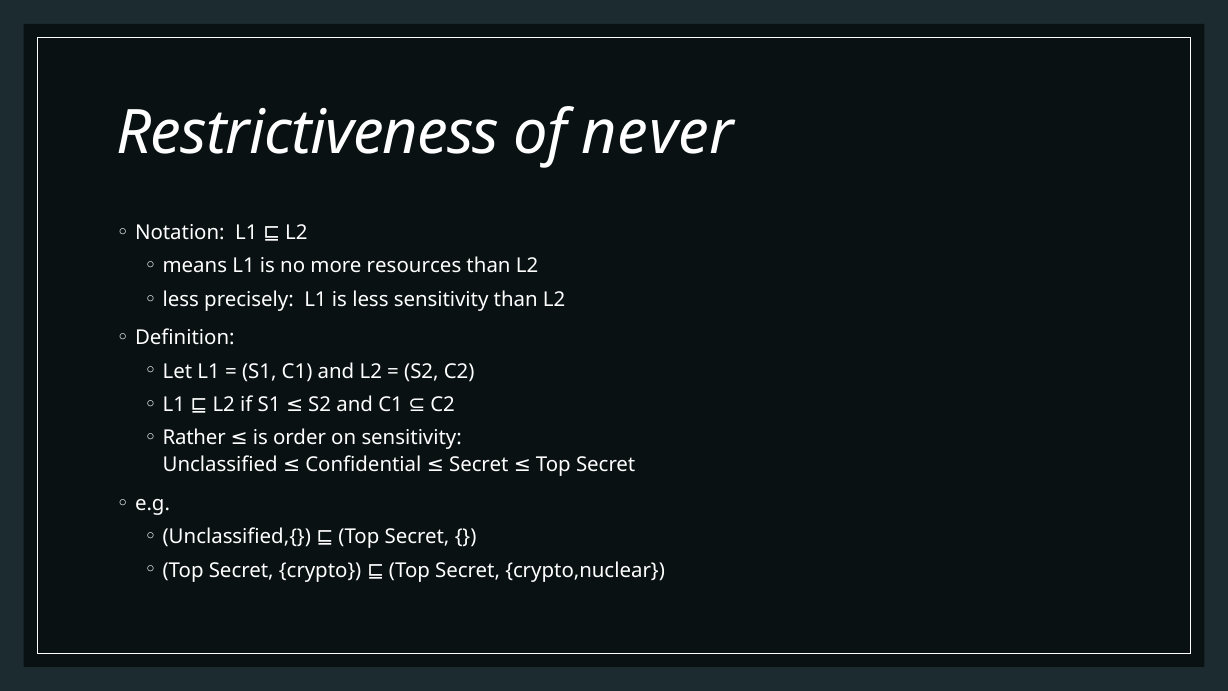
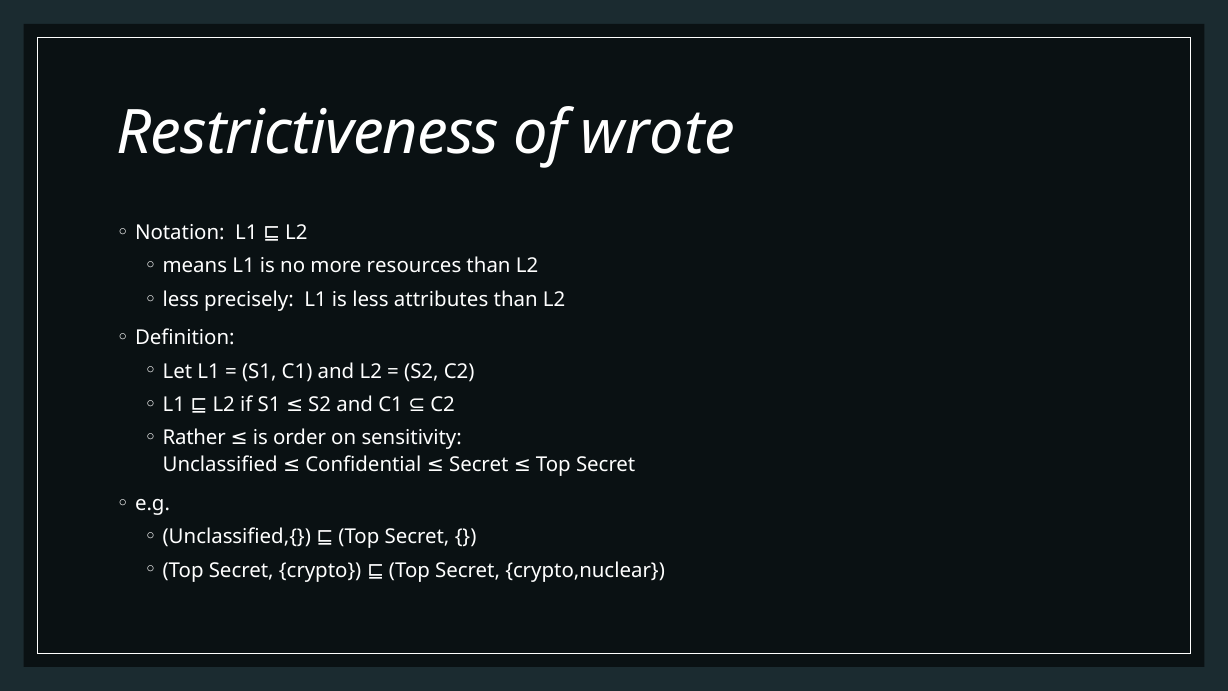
never: never -> wrote
less sensitivity: sensitivity -> attributes
